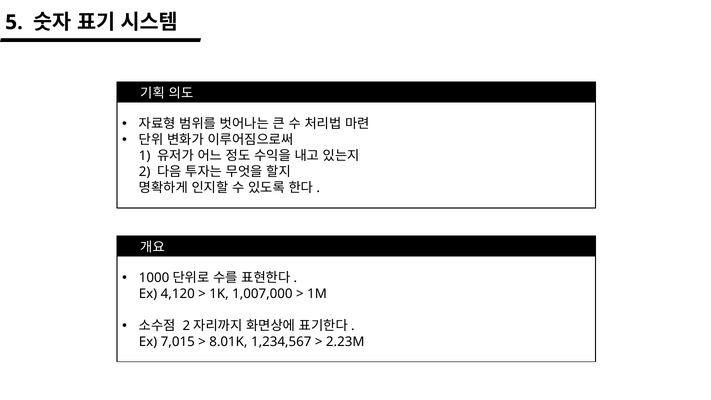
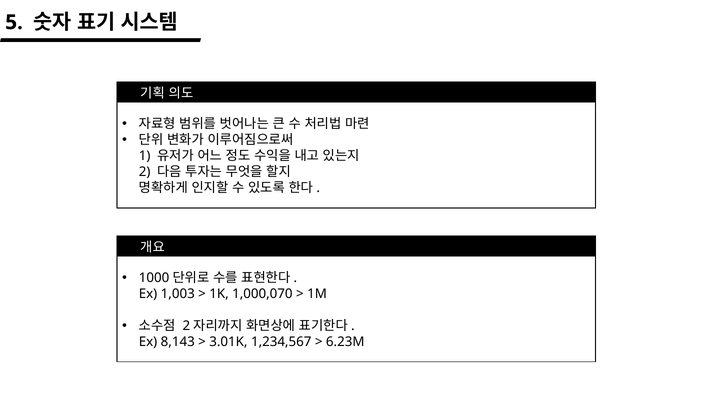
4,120: 4,120 -> 1,003
1,007,000: 1,007,000 -> 1,000,070
7,015: 7,015 -> 8,143
8.01K: 8.01K -> 3.01K
2.23M: 2.23M -> 6.23M
